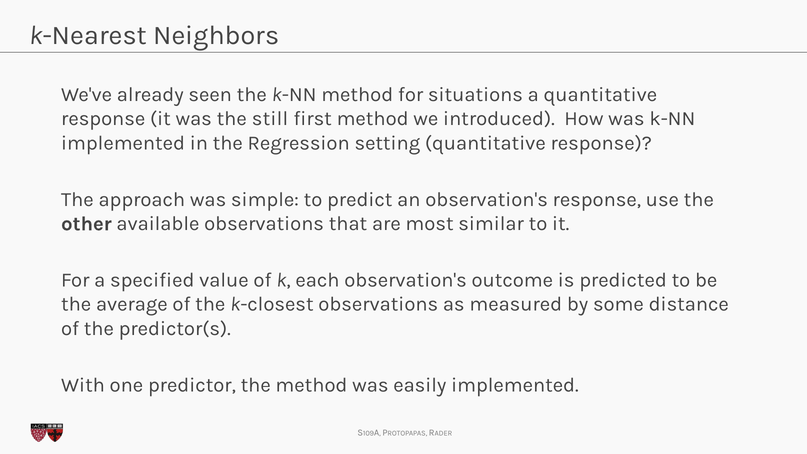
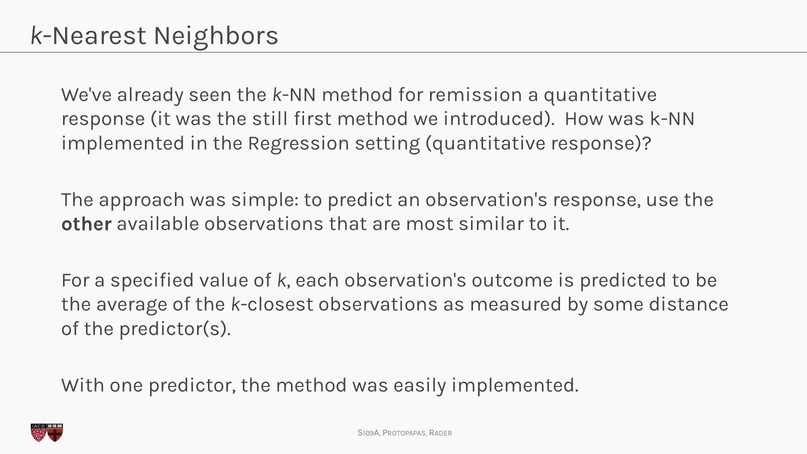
situations: situations -> remission
